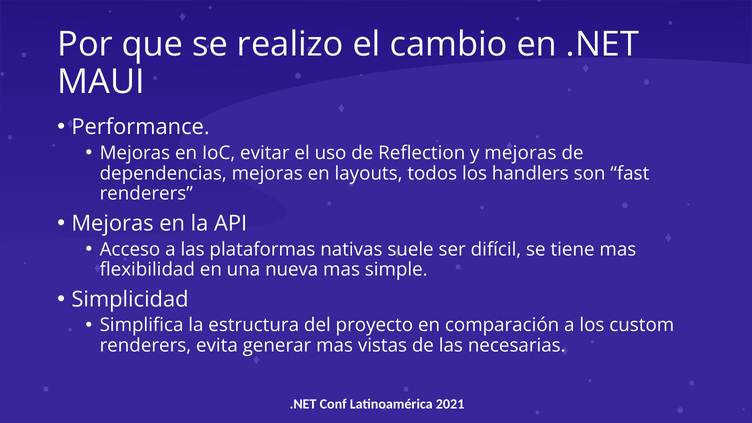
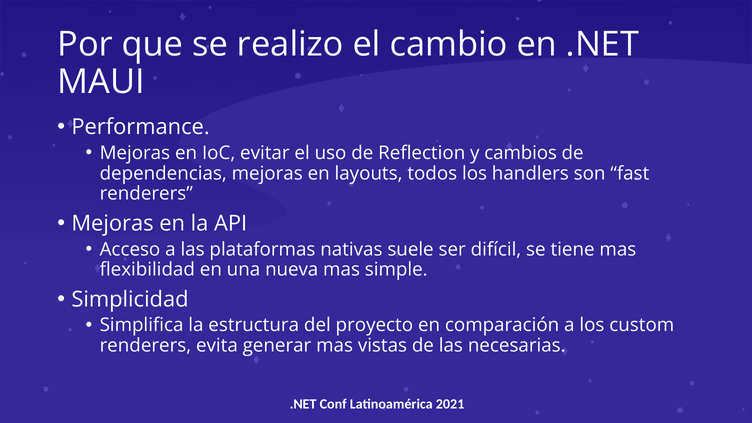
y mejoras: mejoras -> cambios
